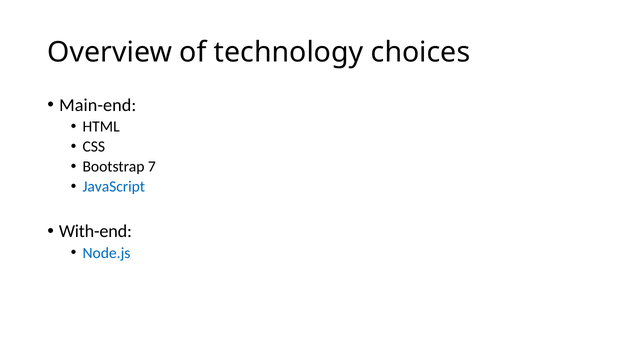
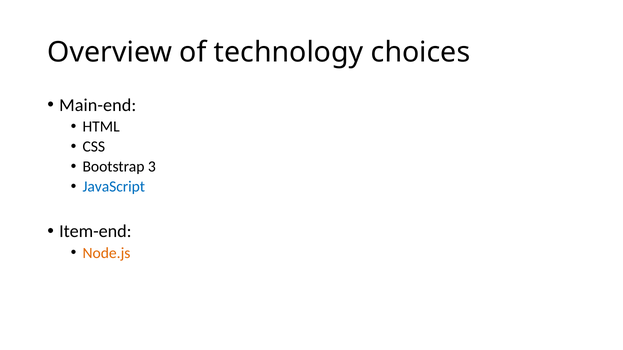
7: 7 -> 3
With-end: With-end -> Item-end
Node.js colour: blue -> orange
